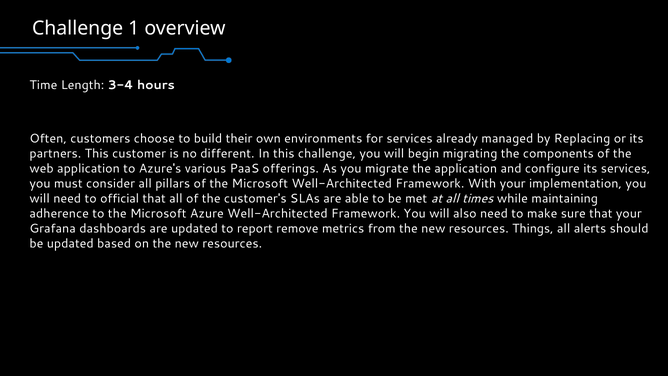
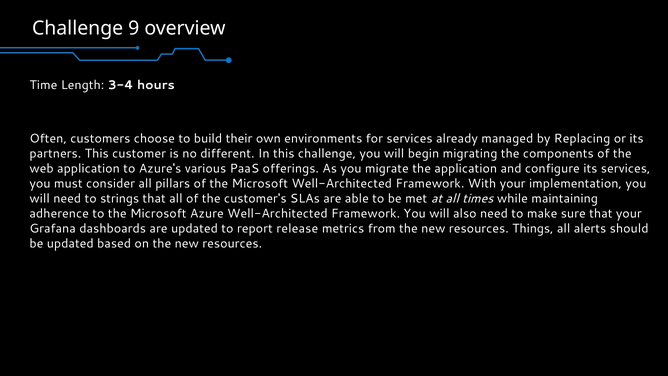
1: 1 -> 9
official: official -> strings
remove: remove -> release
